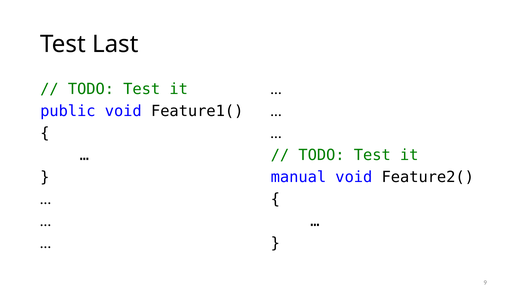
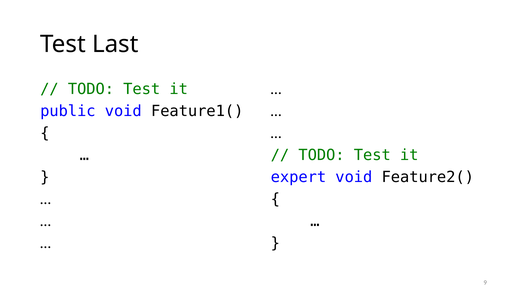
manual: manual -> expert
